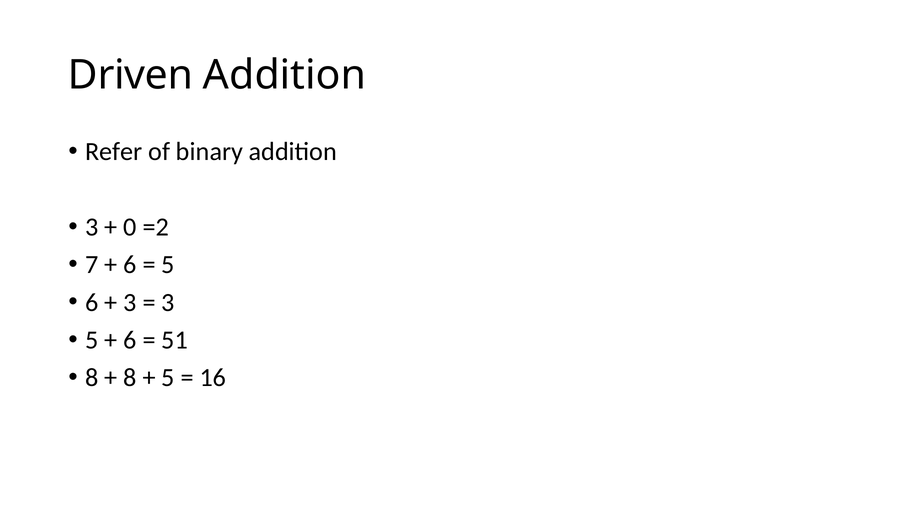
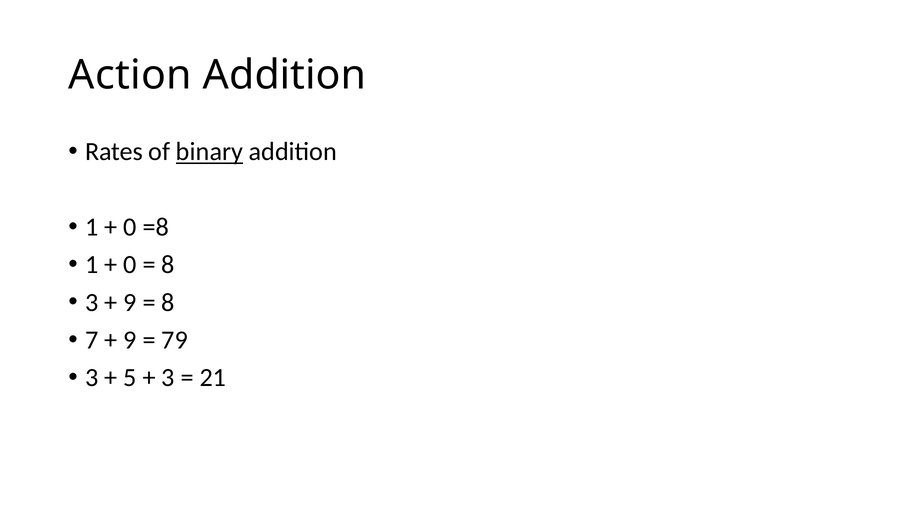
Driven: Driven -> Action
Refer: Refer -> Rates
binary underline: none -> present
3 at (92, 227): 3 -> 1
=2: =2 -> =8
7 at (92, 265): 7 -> 1
6 at (130, 265): 6 -> 0
5 at (168, 265): 5 -> 8
6 at (92, 302): 6 -> 3
3 at (130, 302): 3 -> 9
3 at (168, 302): 3 -> 8
5 at (92, 340): 5 -> 7
6 at (130, 340): 6 -> 9
51: 51 -> 79
8 at (92, 378): 8 -> 3
8 at (130, 378): 8 -> 5
5 at (168, 378): 5 -> 3
16: 16 -> 21
